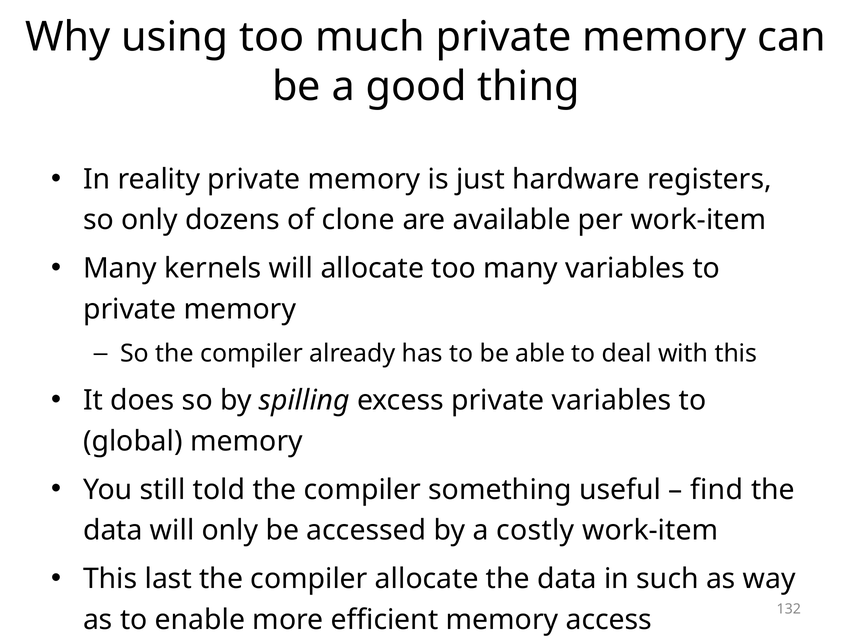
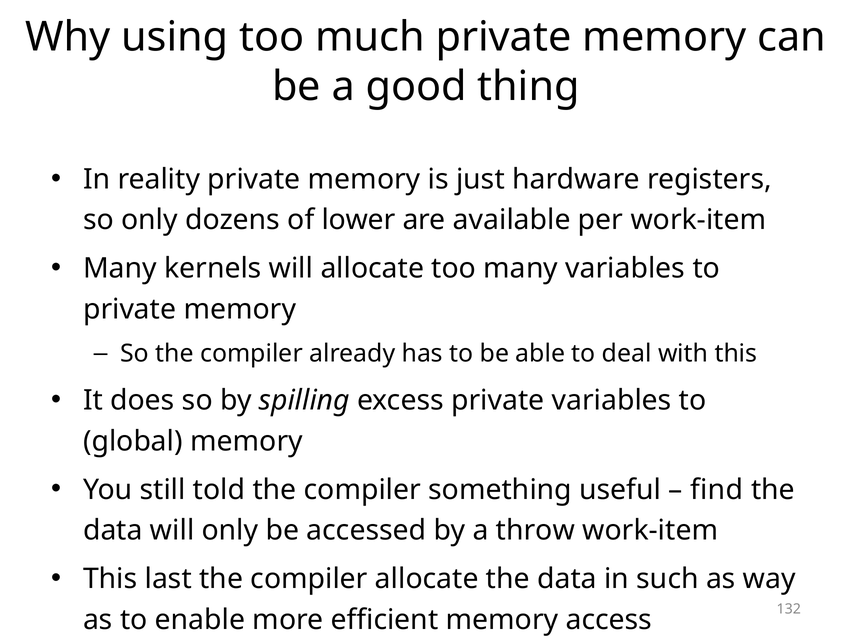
clone: clone -> lower
costly: costly -> throw
